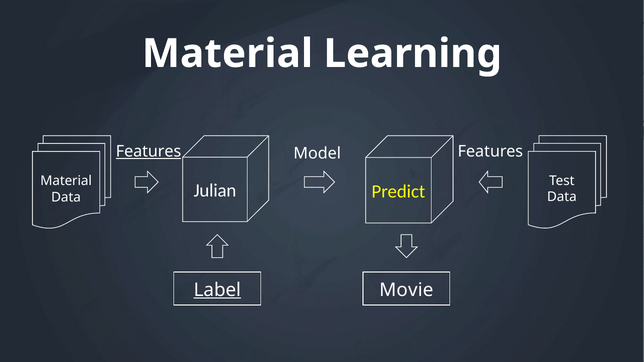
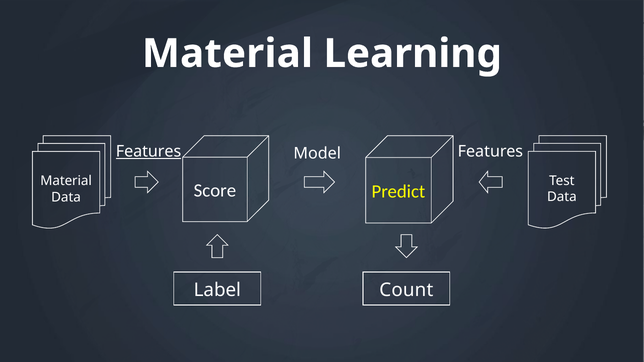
Julian: Julian -> Score
Label underline: present -> none
Movie: Movie -> Count
